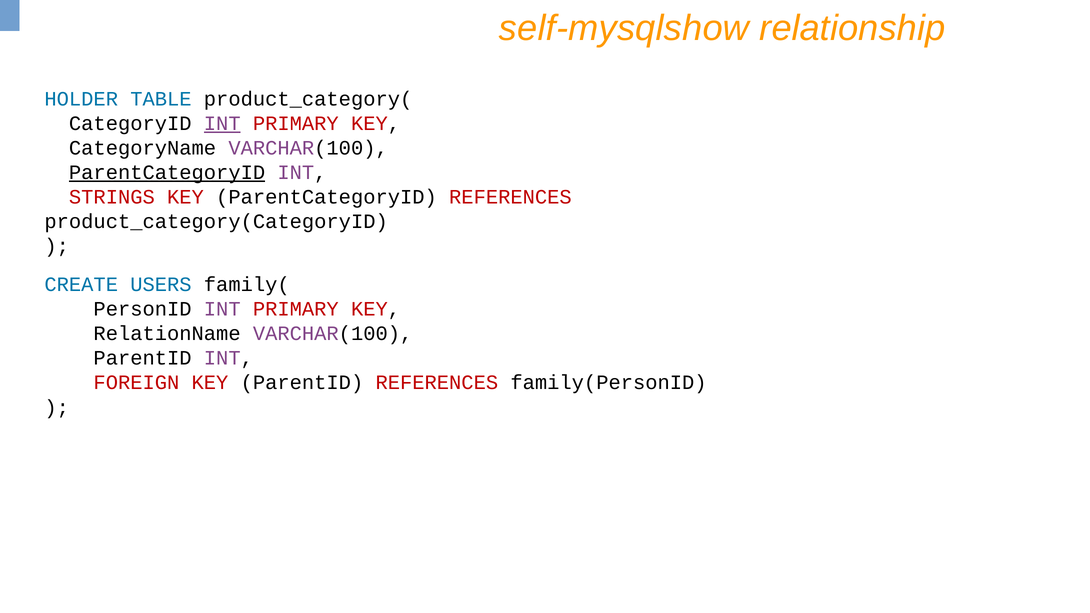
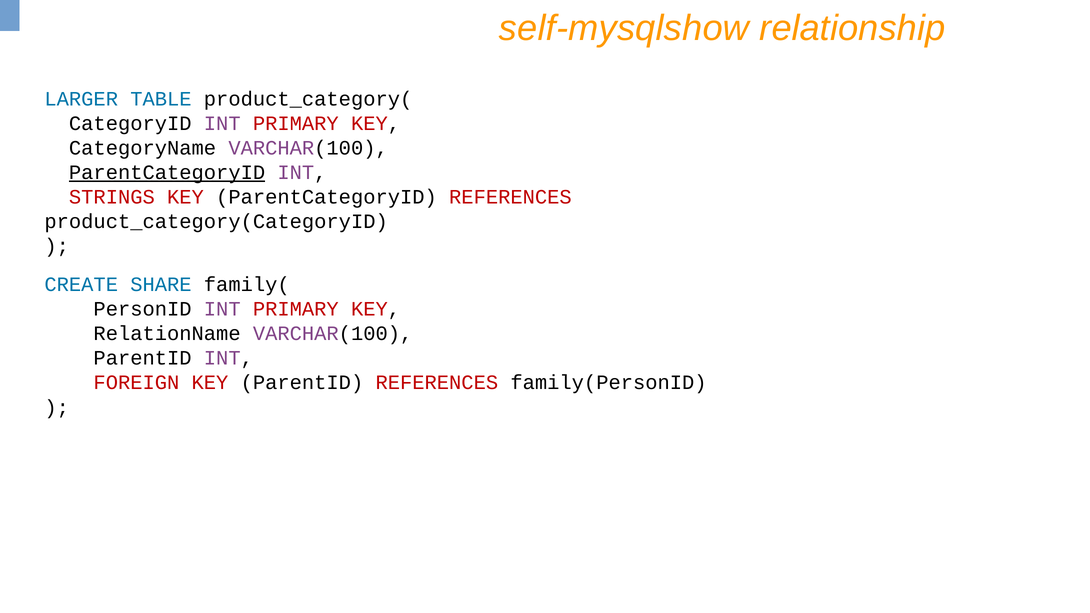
HOLDER: HOLDER -> LARGER
INT at (222, 123) underline: present -> none
USERS: USERS -> SHARE
